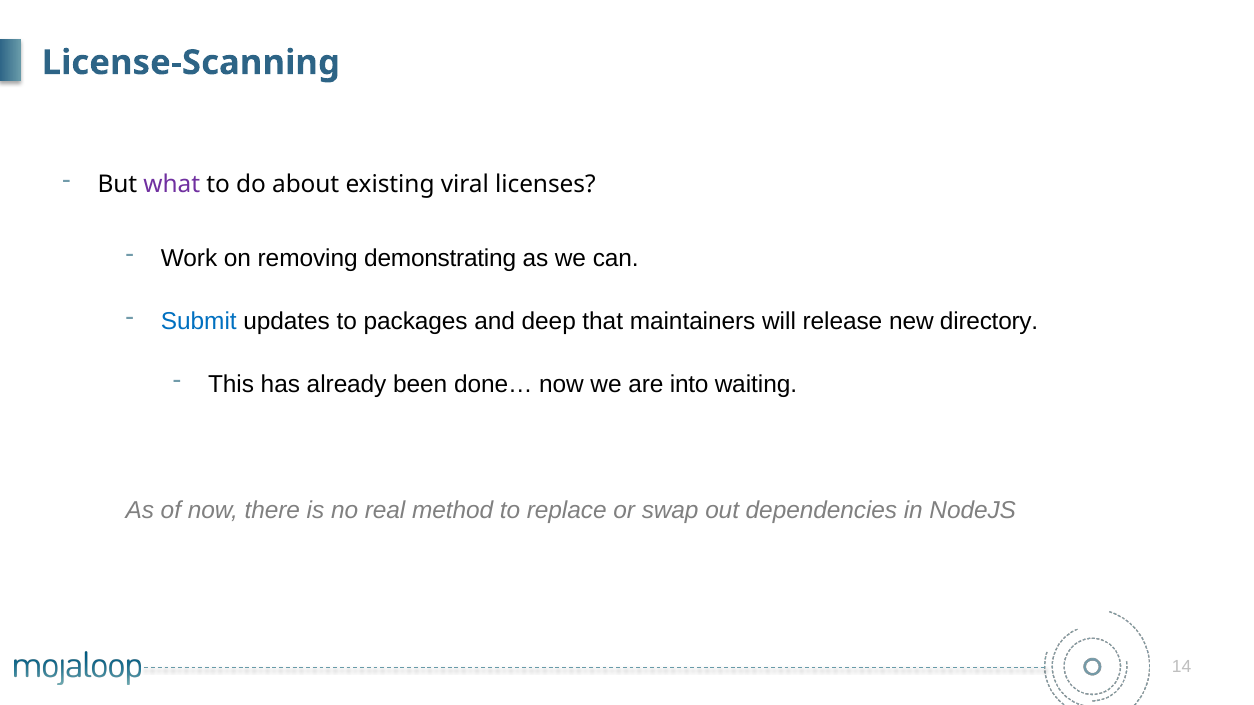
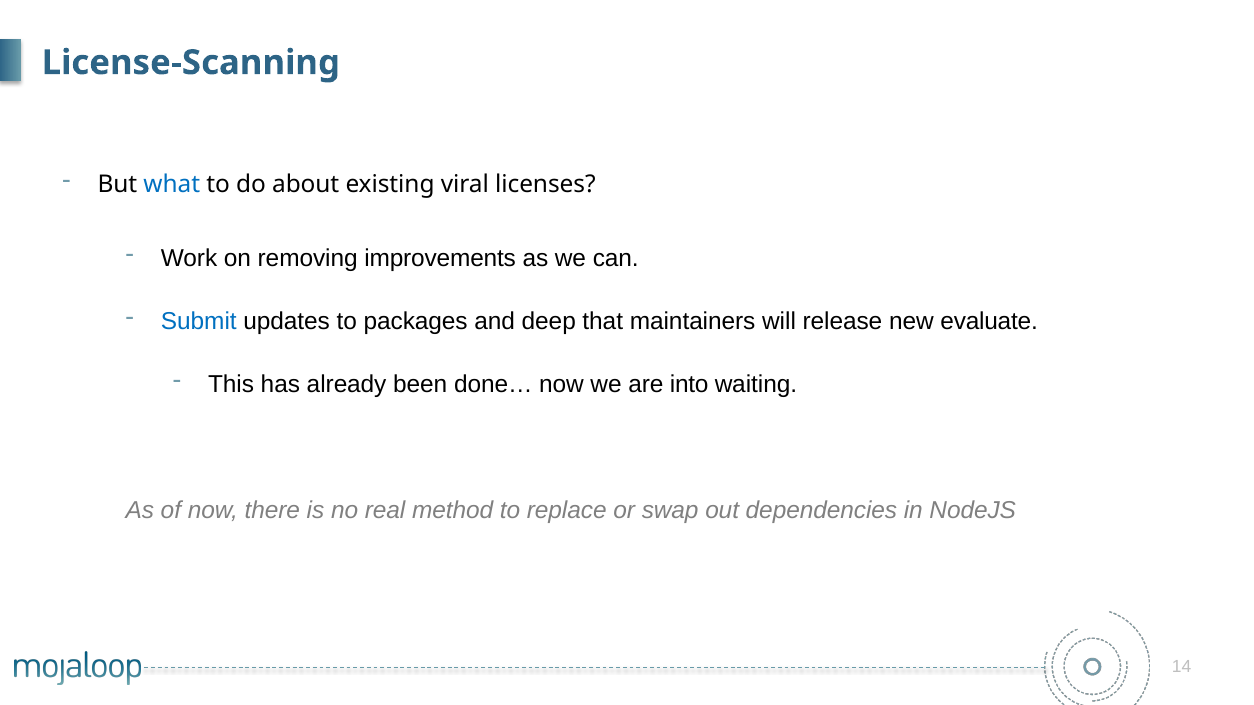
what colour: purple -> blue
demonstrating: demonstrating -> improvements
directory: directory -> evaluate
